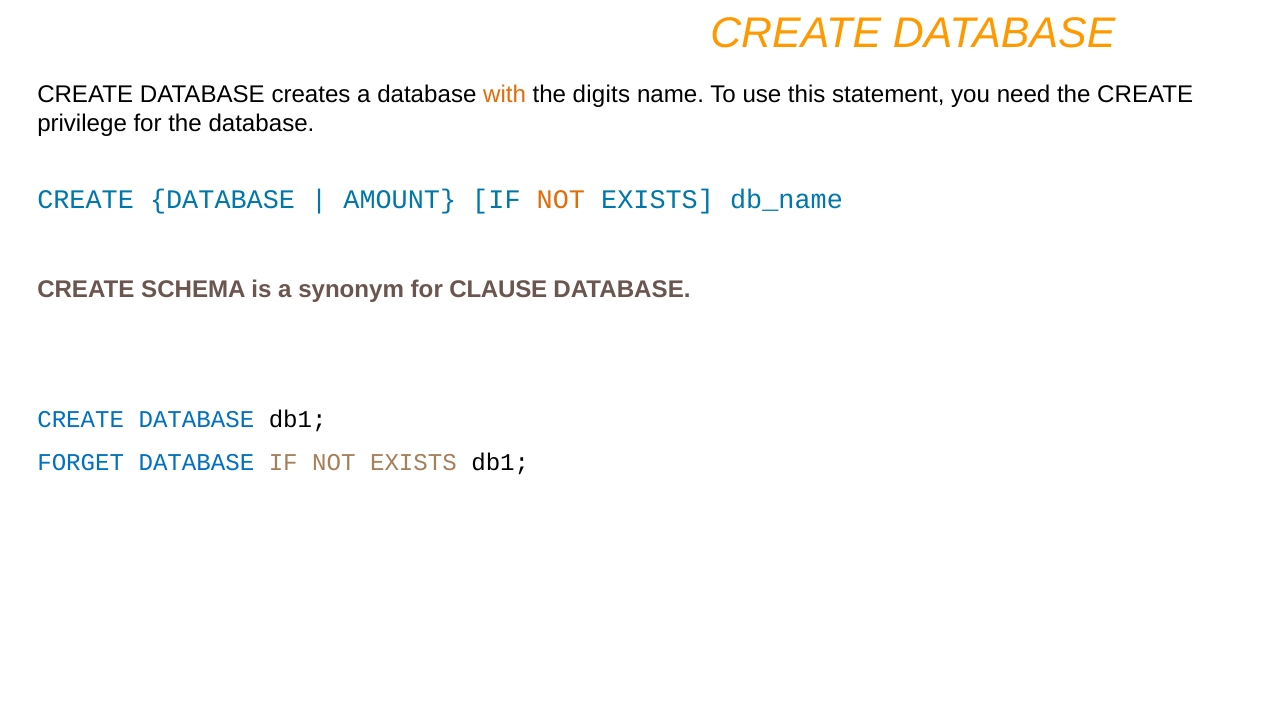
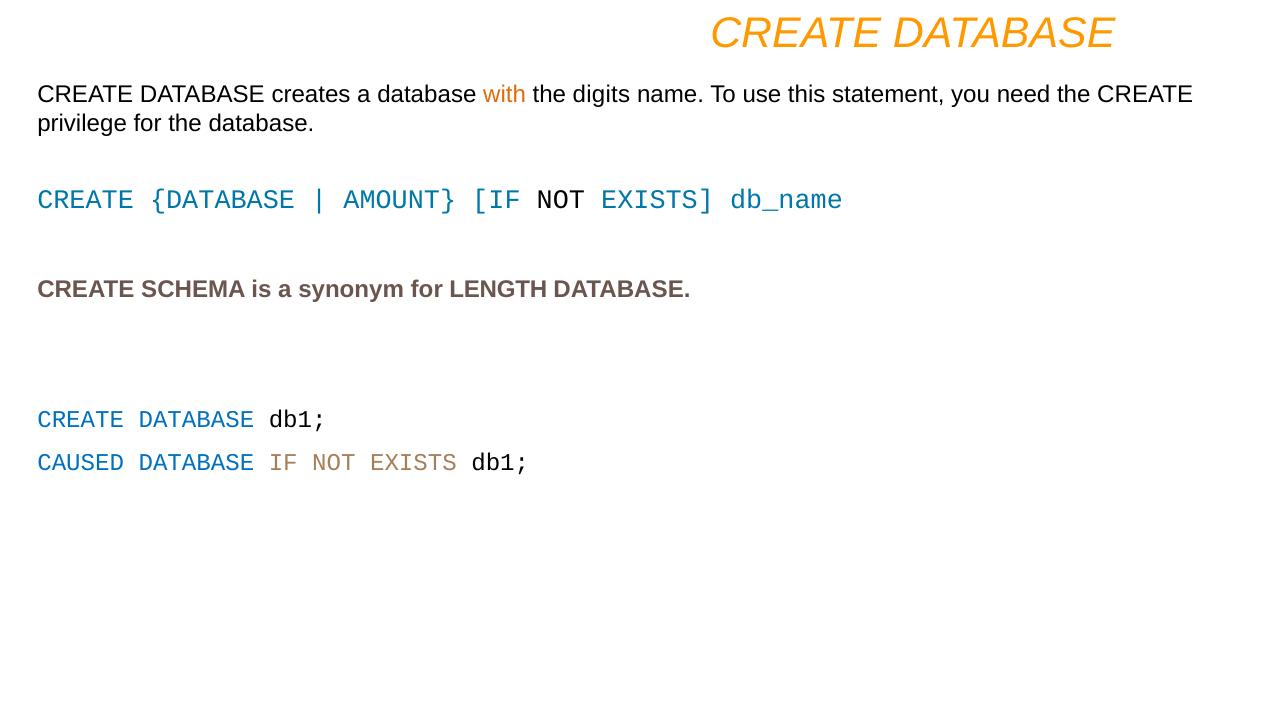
NOT at (561, 200) colour: orange -> black
CLAUSE: CLAUSE -> LENGTH
FORGET: FORGET -> CAUSED
